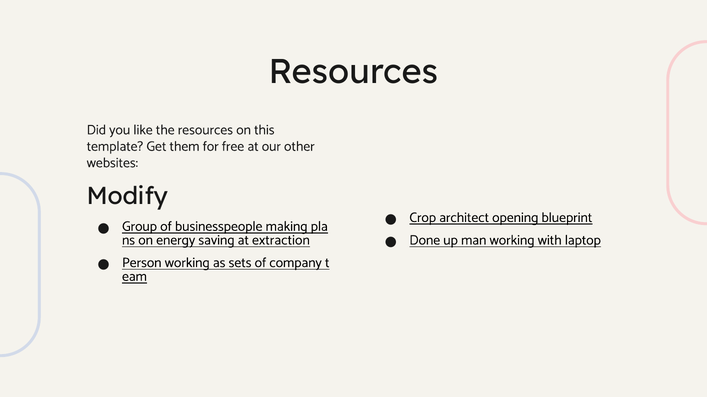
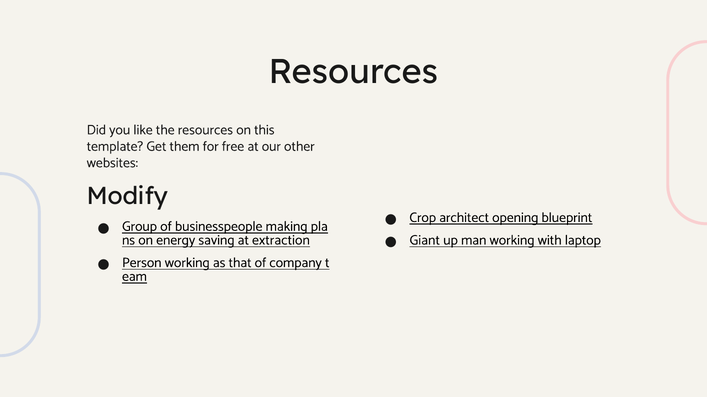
Done: Done -> Giant
sets: sets -> that
